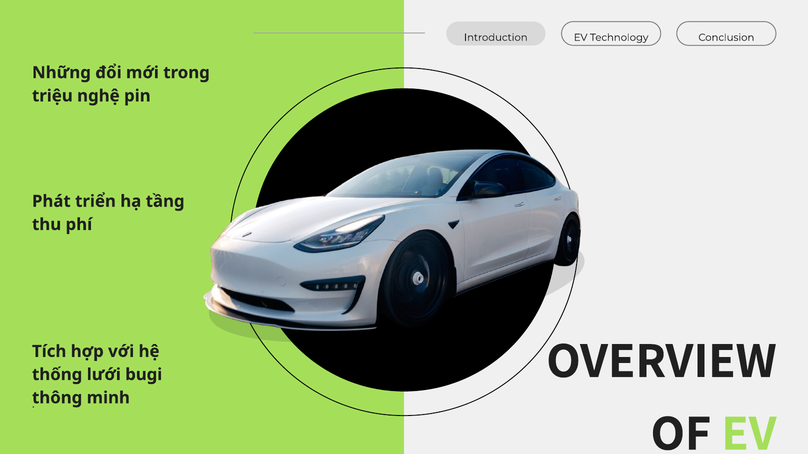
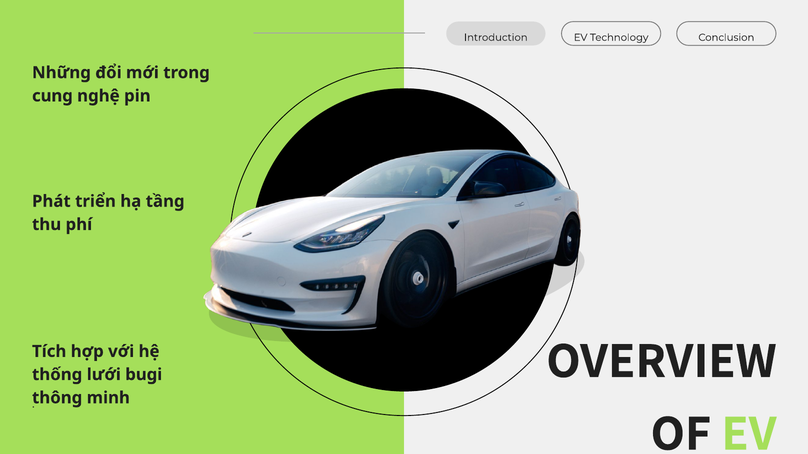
triệu: triệu -> cung
